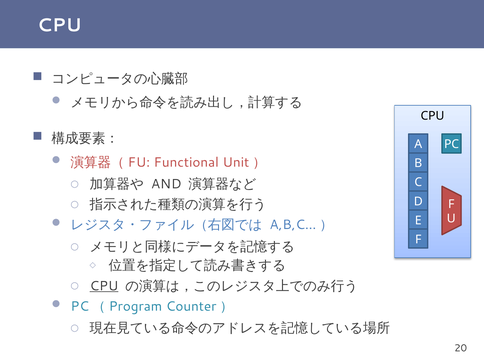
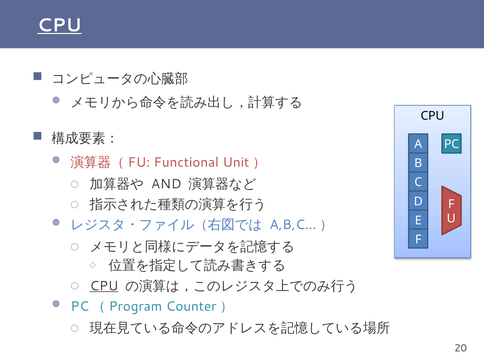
CPU at (60, 25) underline: none -> present
